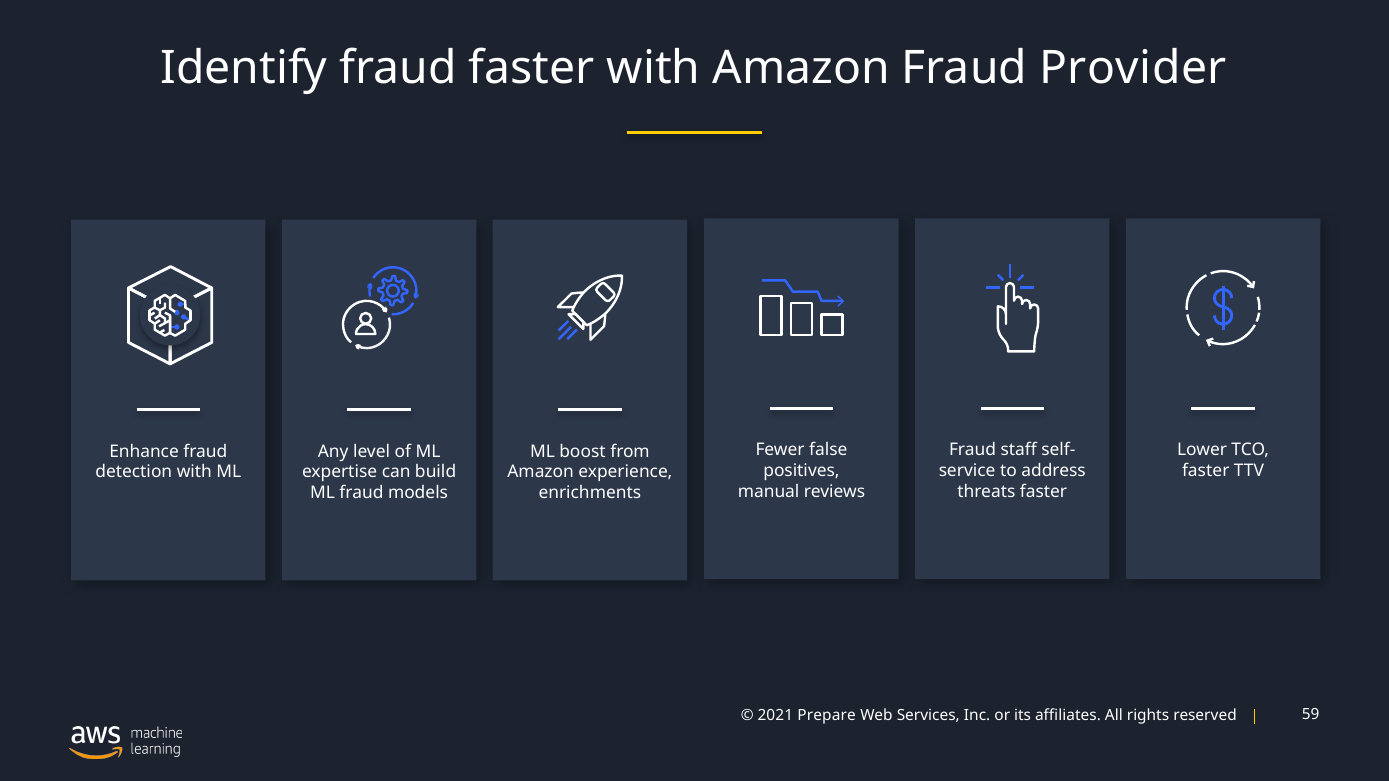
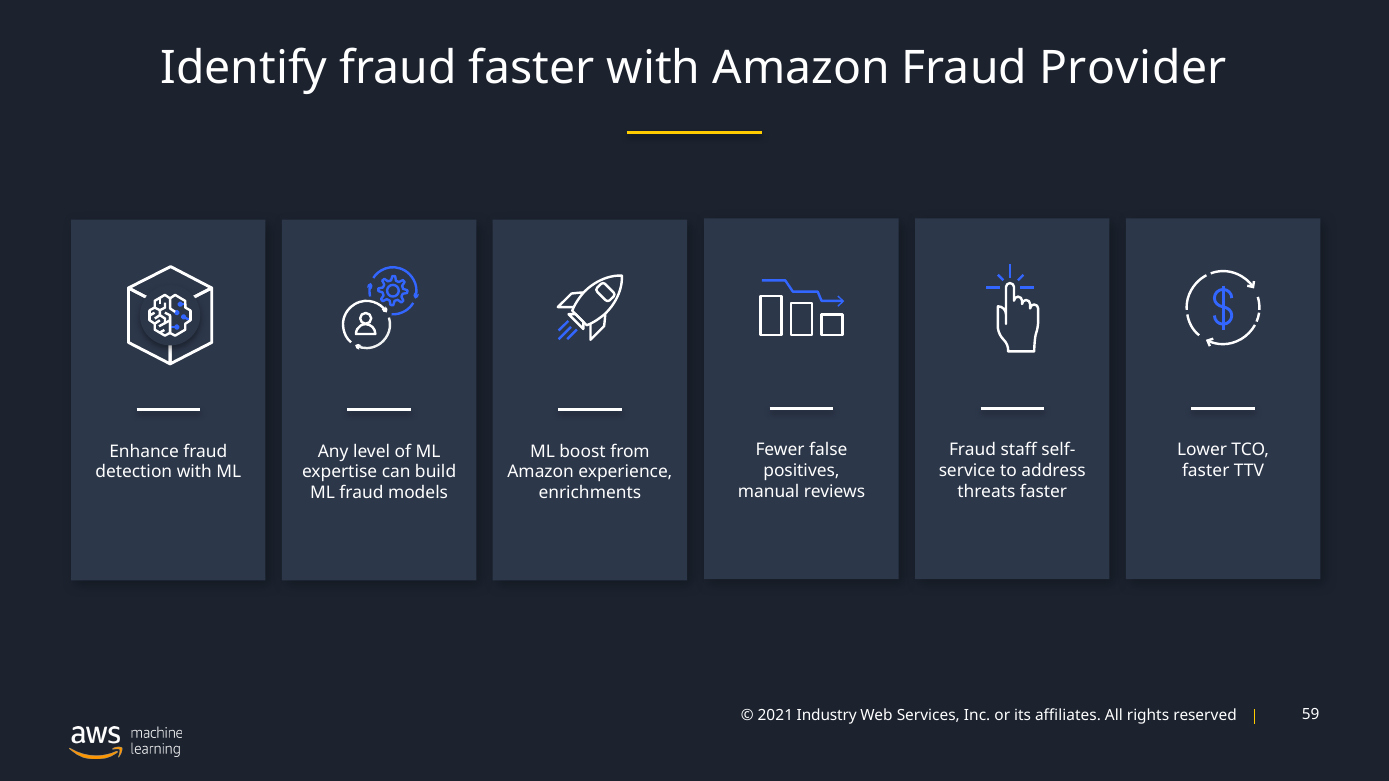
Prepare: Prepare -> Industry
